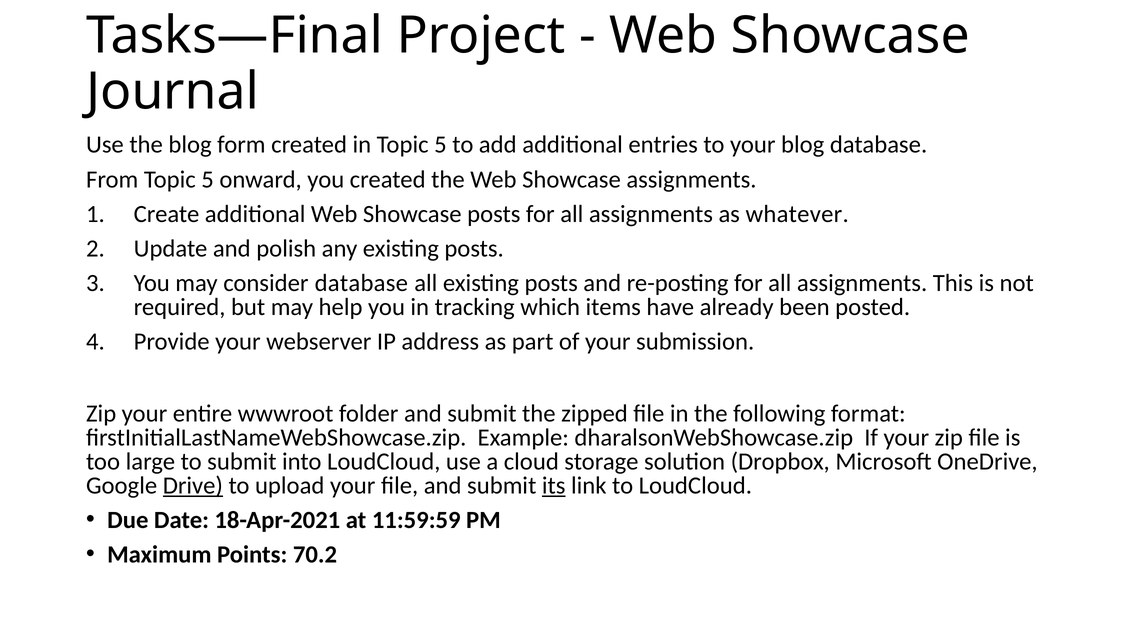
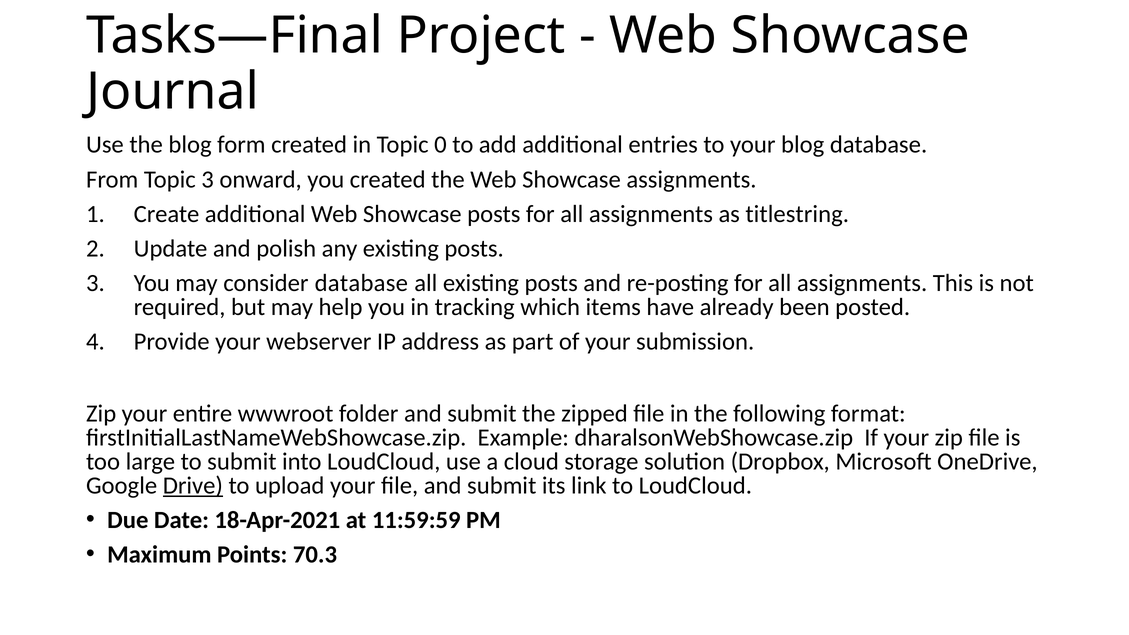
in Topic 5: 5 -> 0
From Topic 5: 5 -> 3
whatever: whatever -> titlestring
its underline: present -> none
70.2: 70.2 -> 70.3
